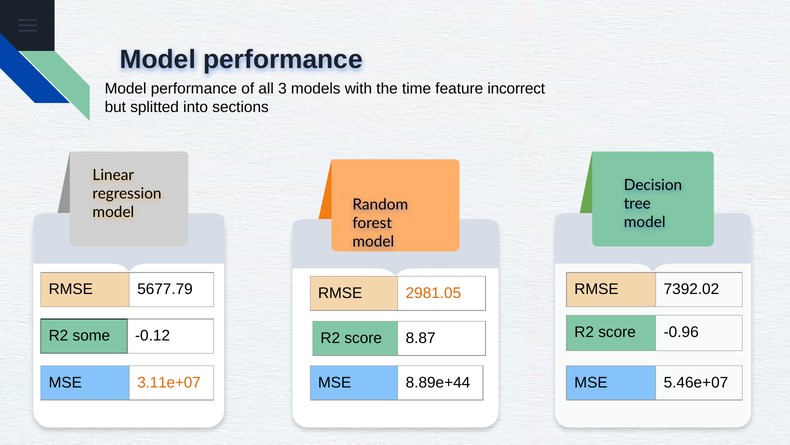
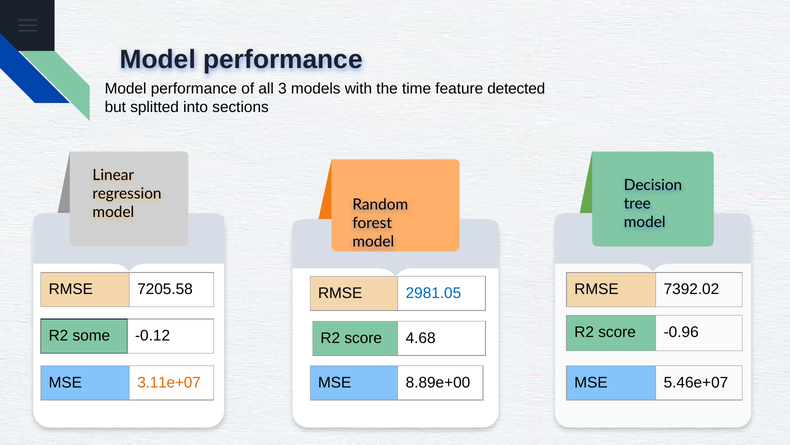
incorrect: incorrect -> detected
5677.79: 5677.79 -> 7205.58
2981.05 colour: orange -> blue
8.87: 8.87 -> 4.68
8.89e+44: 8.89e+44 -> 8.89e+00
